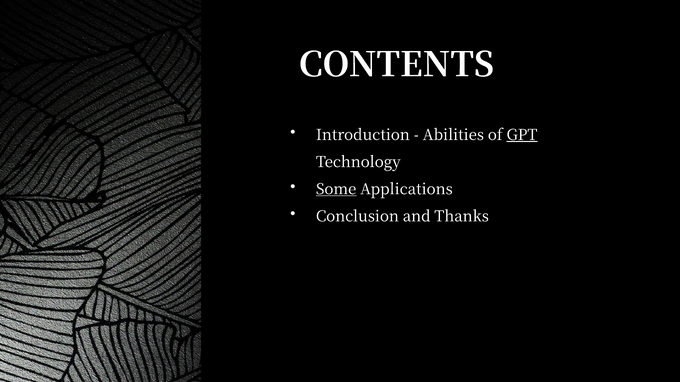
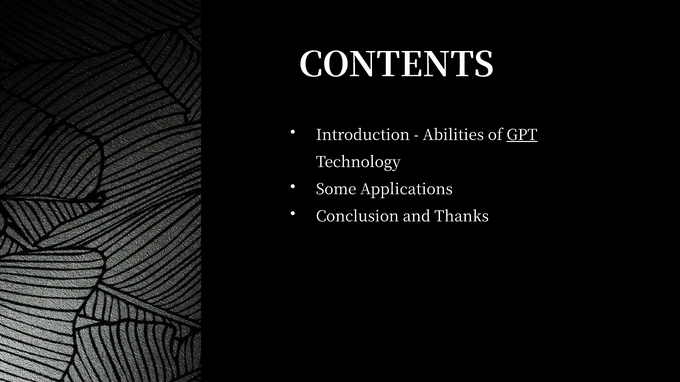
Some underline: present -> none
